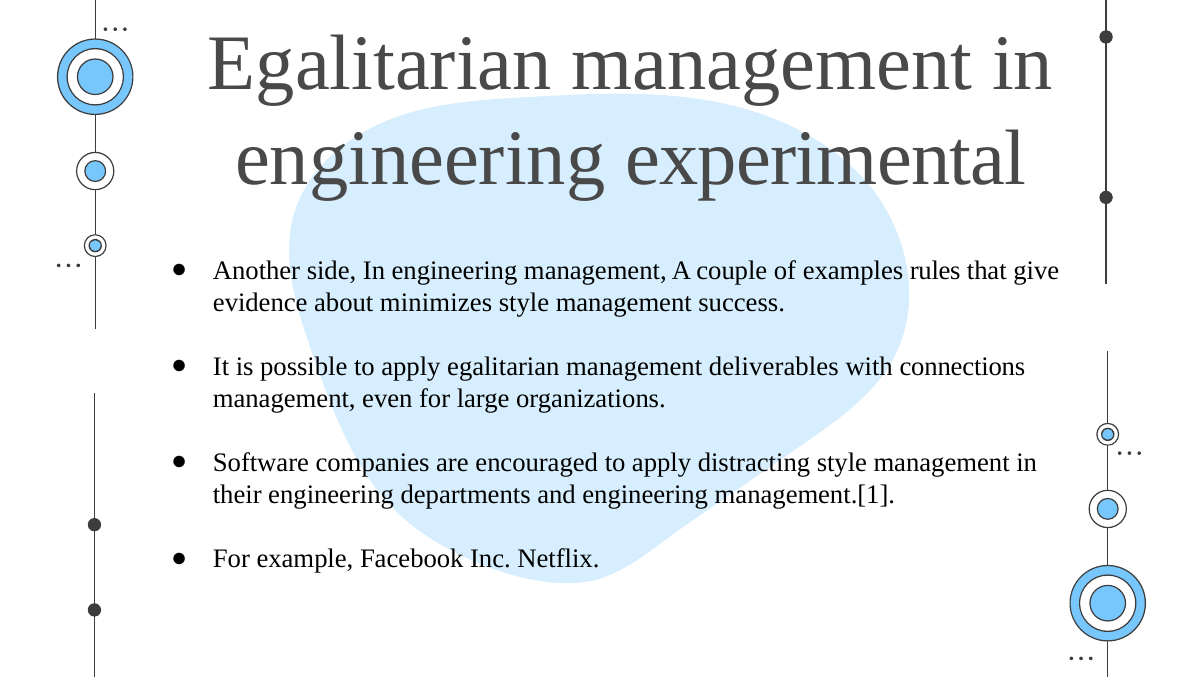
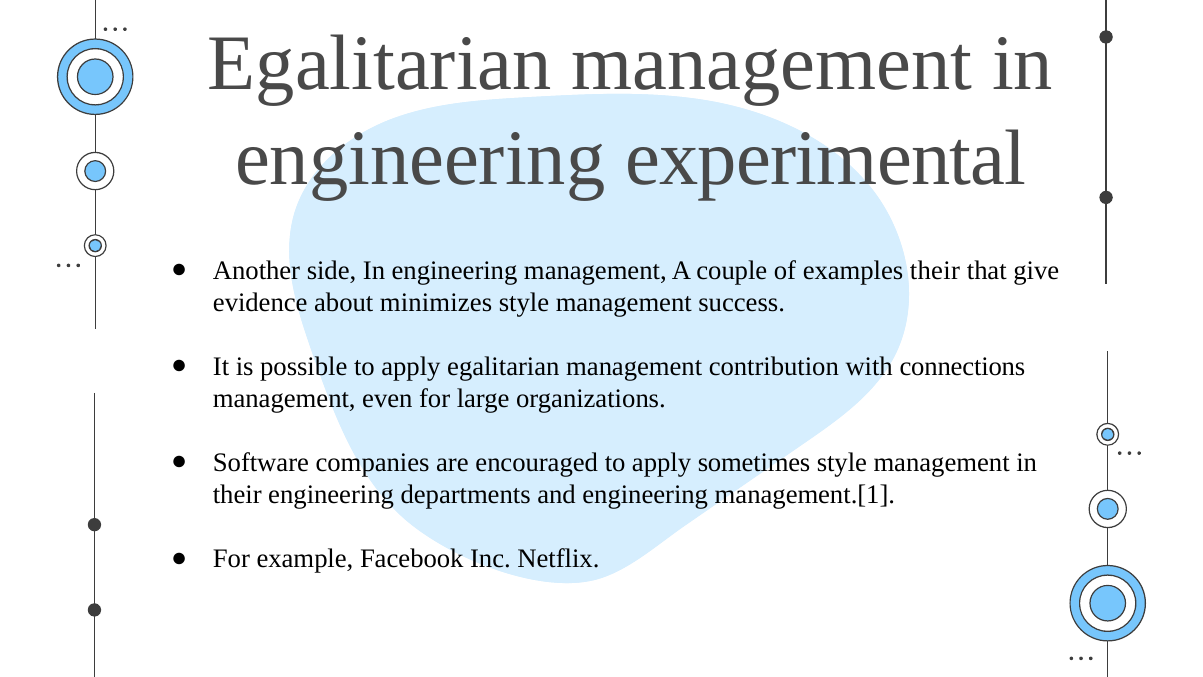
examples rules: rules -> their
deliverables: deliverables -> contribution
distracting: distracting -> sometimes
